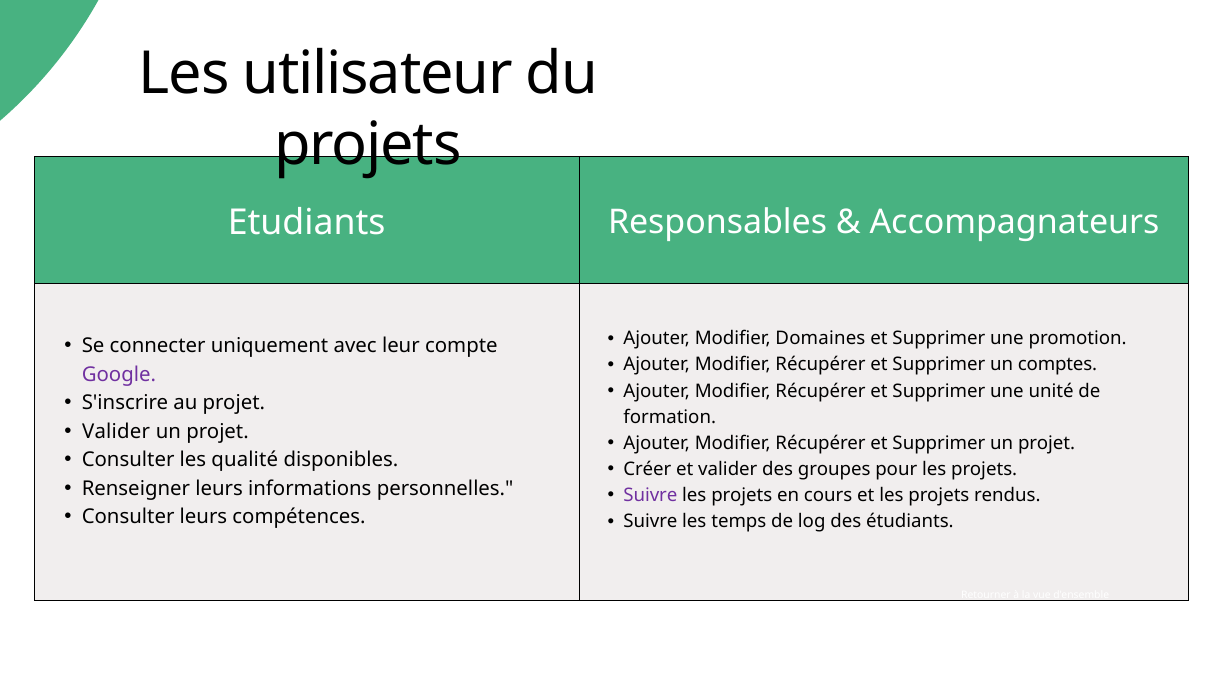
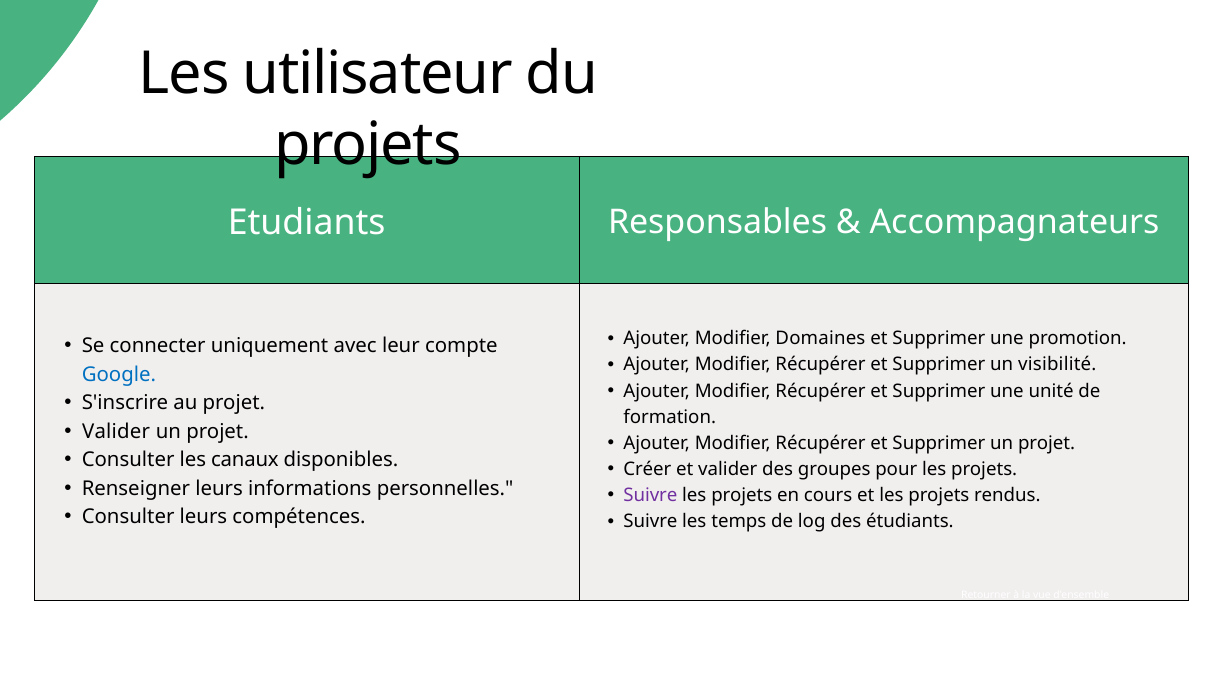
comptes: comptes -> visibilité
Google colour: purple -> blue
qualité: qualité -> canaux
